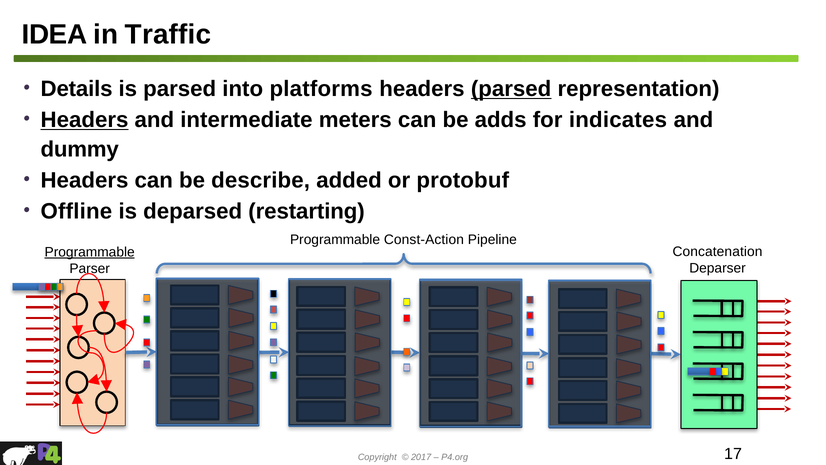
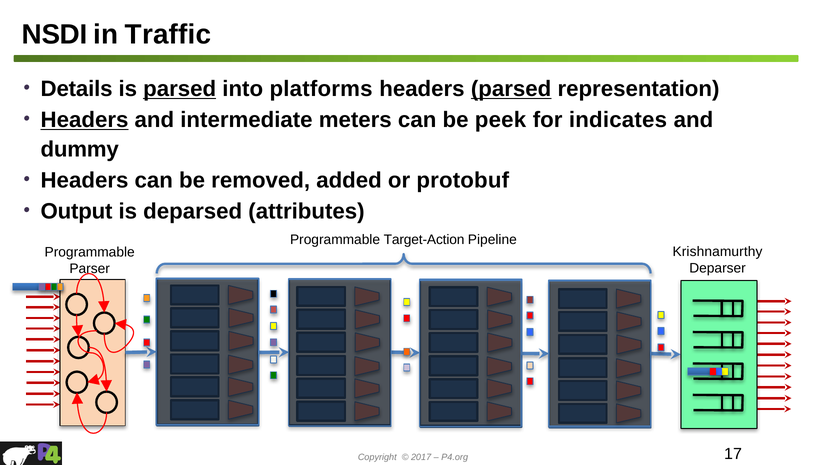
IDEA: IDEA -> NSDI
parsed at (180, 89) underline: none -> present
adds: adds -> peek
describe: describe -> removed
Offline: Offline -> Output
restarting: restarting -> attributes
Const-Action: Const-Action -> Target-Action
Concatenation: Concatenation -> Krishnamurthy
Programmable at (90, 252) underline: present -> none
